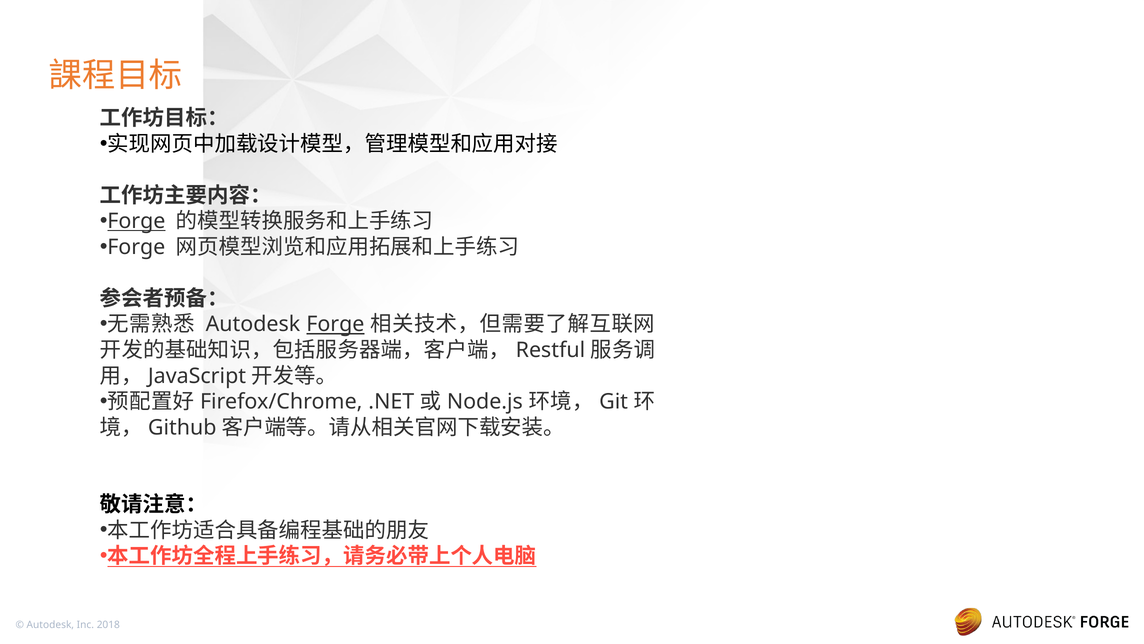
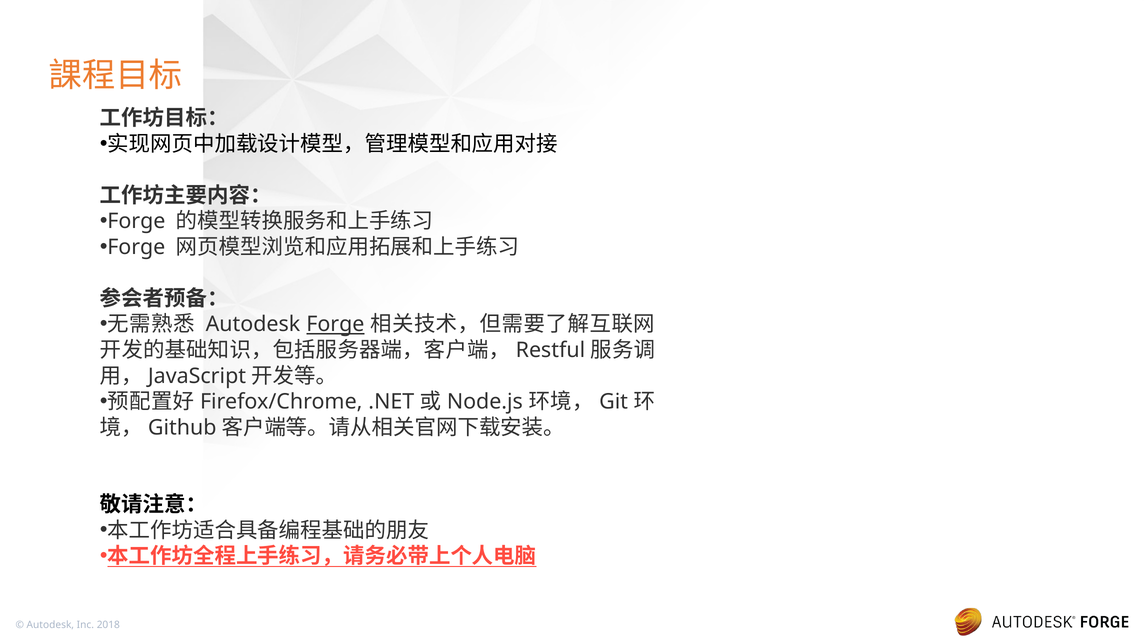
Forge at (136, 221) underline: present -> none
